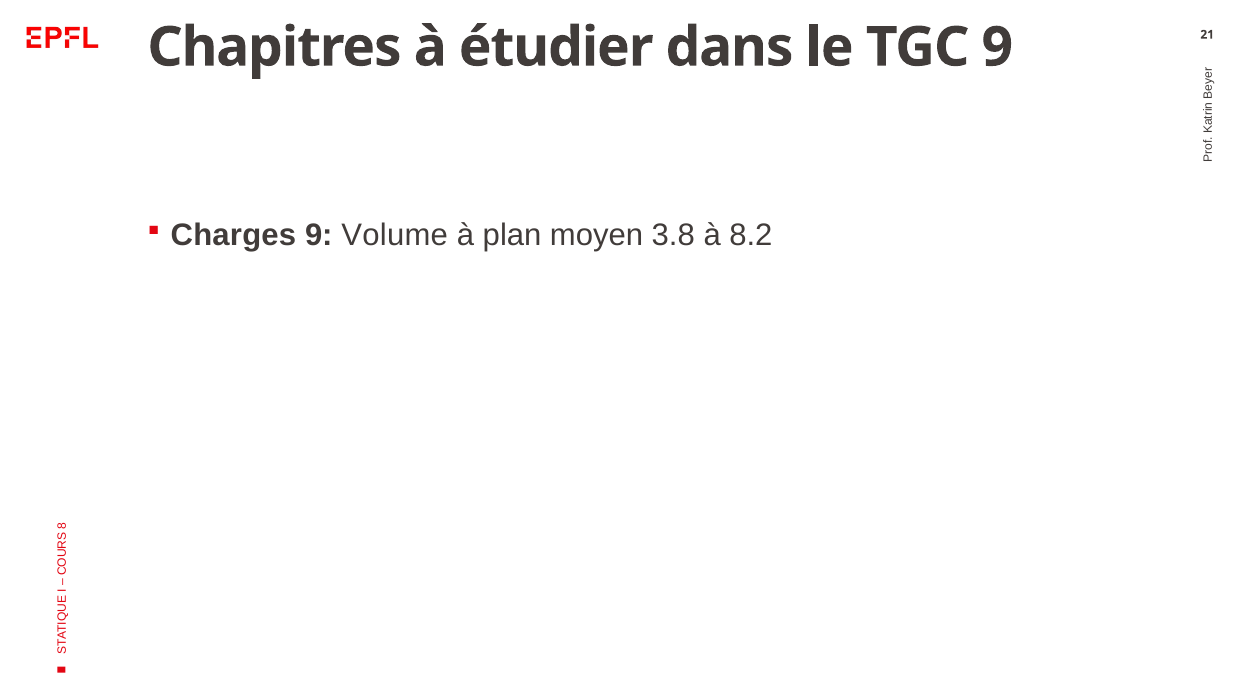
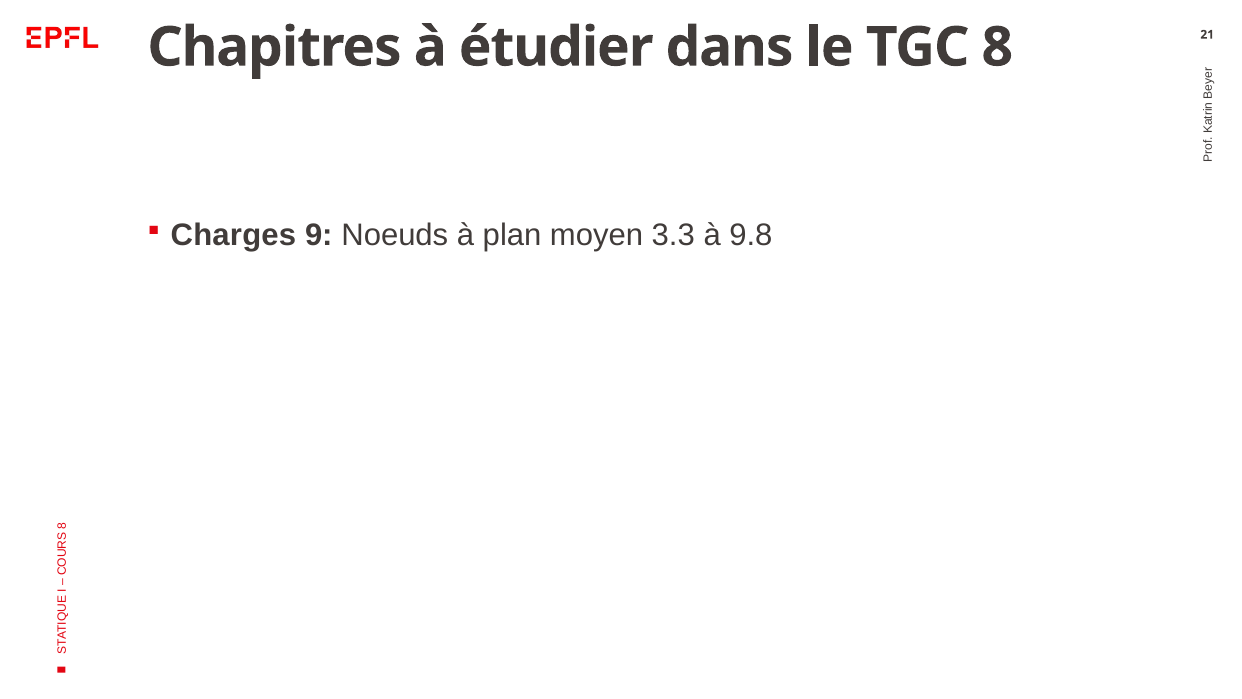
TGC 9: 9 -> 8
Volume: Volume -> Noeuds
3.8: 3.8 -> 3.3
8.2: 8.2 -> 9.8
